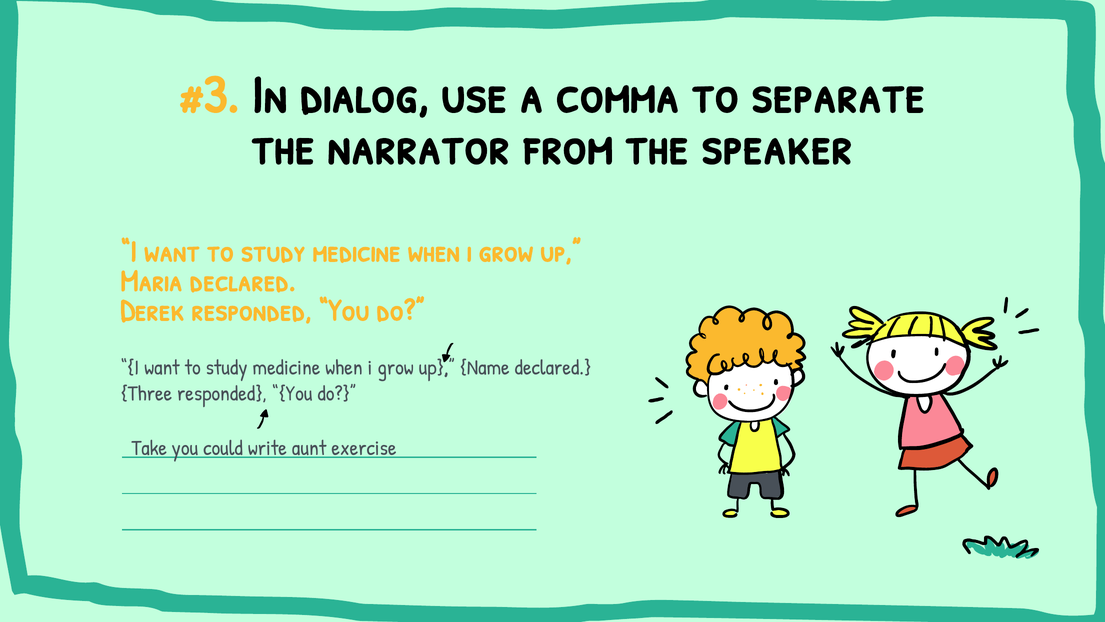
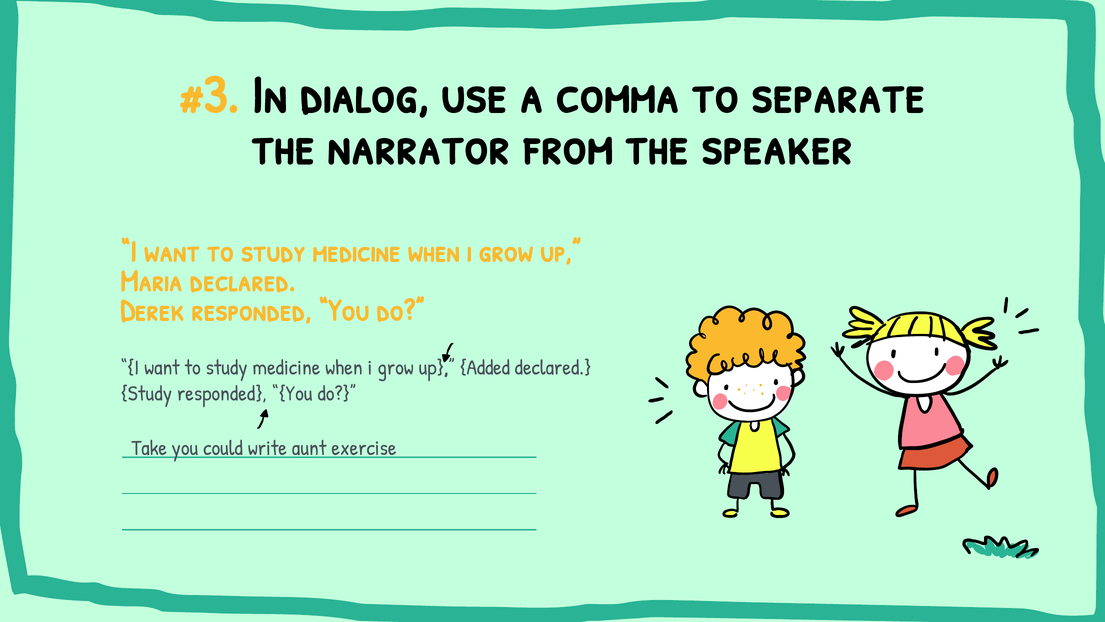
Name: Name -> Added
Three at (146, 393): Three -> Study
